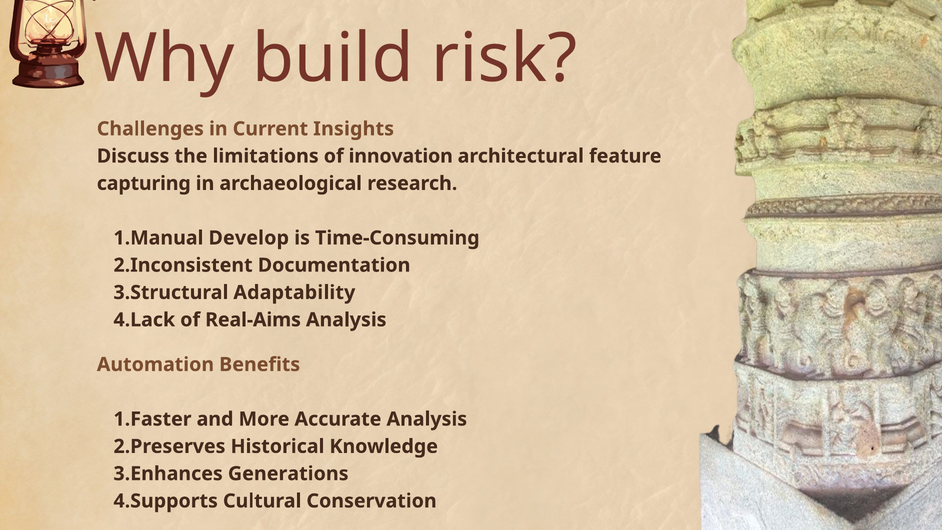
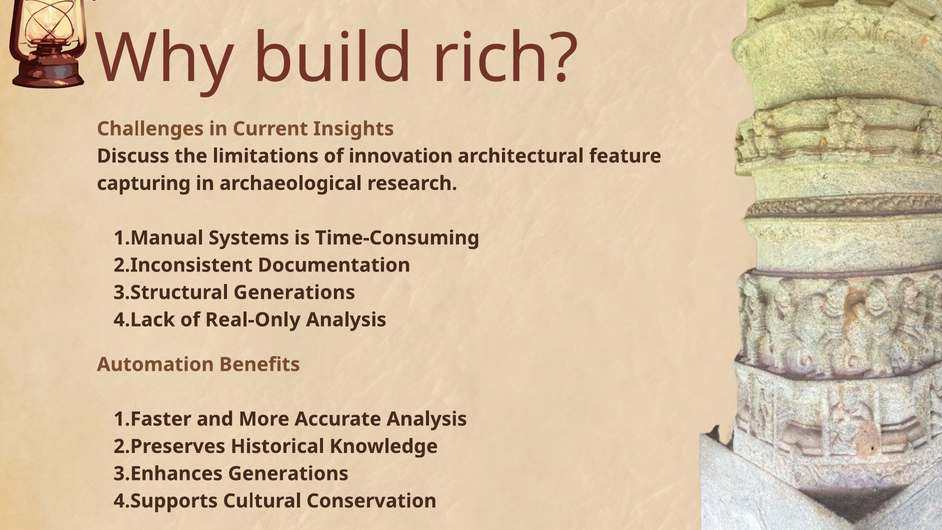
risk: risk -> rich
Develop: Develop -> Systems
Adaptability at (294, 292): Adaptability -> Generations
Real-Aims: Real-Aims -> Real-Only
